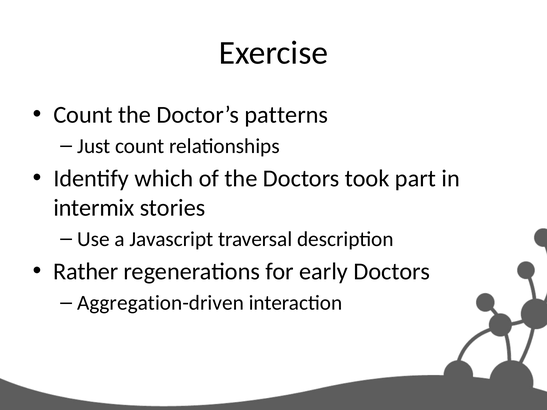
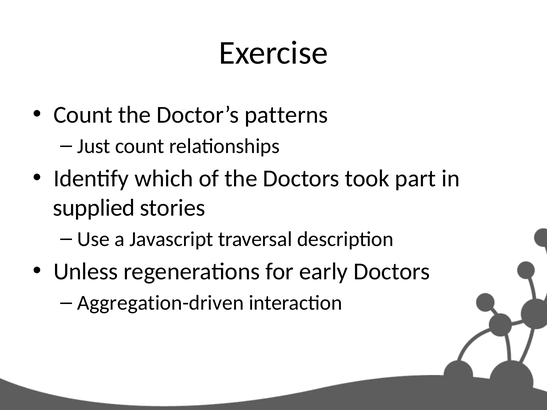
intermix: intermix -> supplied
Rather: Rather -> Unless
